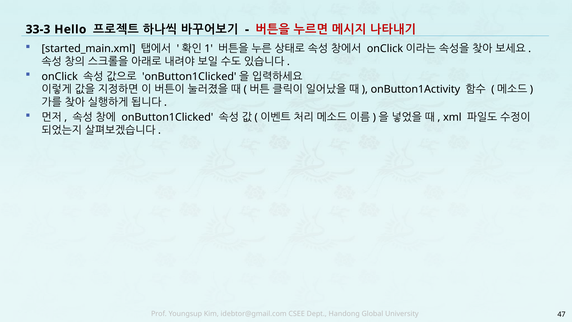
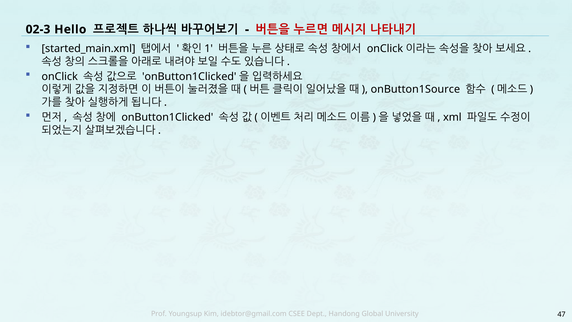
33-3: 33-3 -> 02-3
onButton1Activity: onButton1Activity -> onButton1Source
